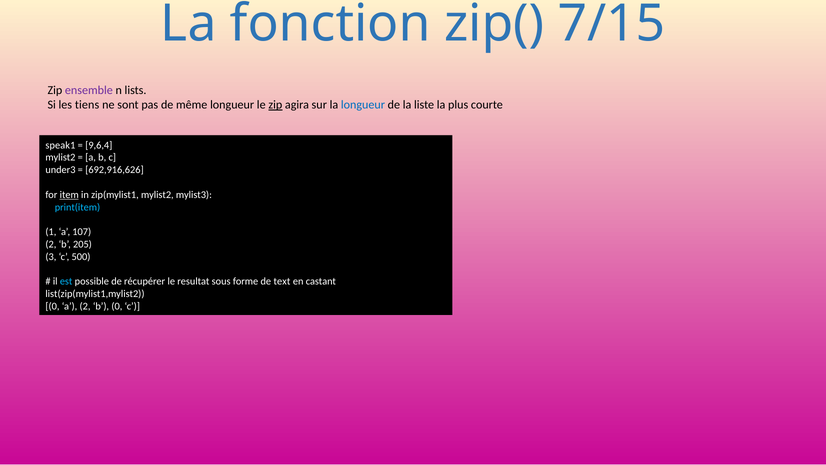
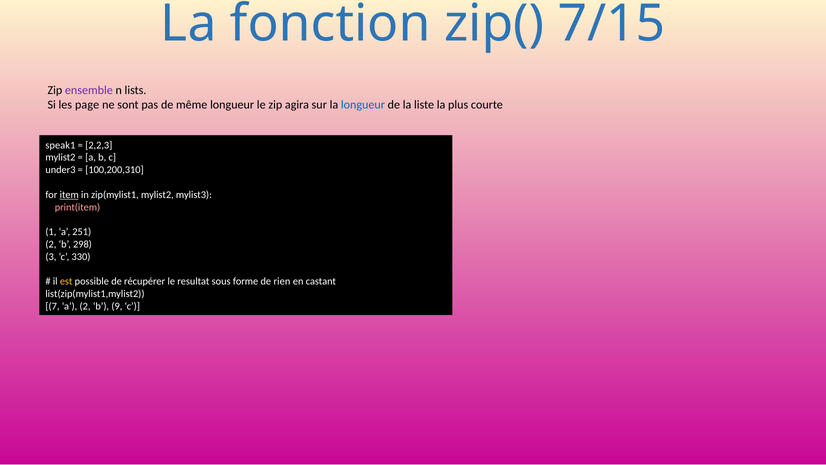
tiens: tiens -> page
zip at (275, 105) underline: present -> none
9,6,4: 9,6,4 -> 2,2,3
692,916,626: 692,916,626 -> 100,200,310
print(item colour: light blue -> pink
107: 107 -> 251
205: 205 -> 298
500: 500 -> 330
est colour: light blue -> yellow
text: text -> rien
0 at (52, 306): 0 -> 7
b 0: 0 -> 9
